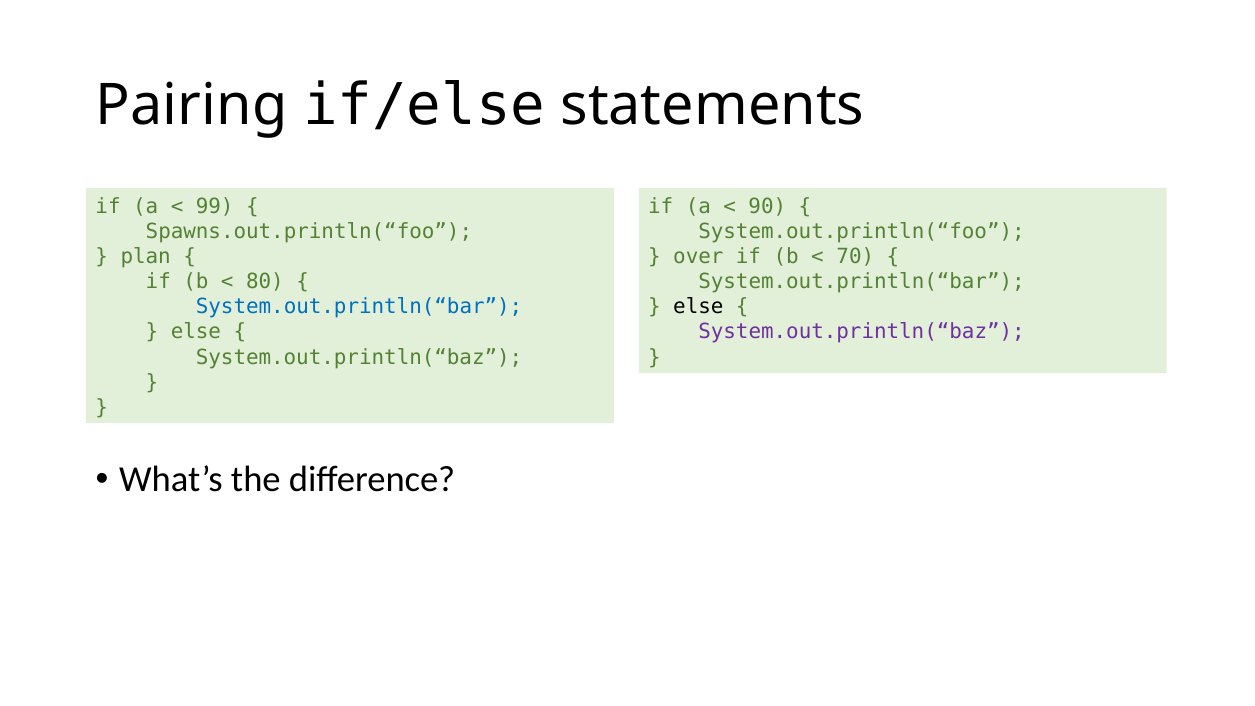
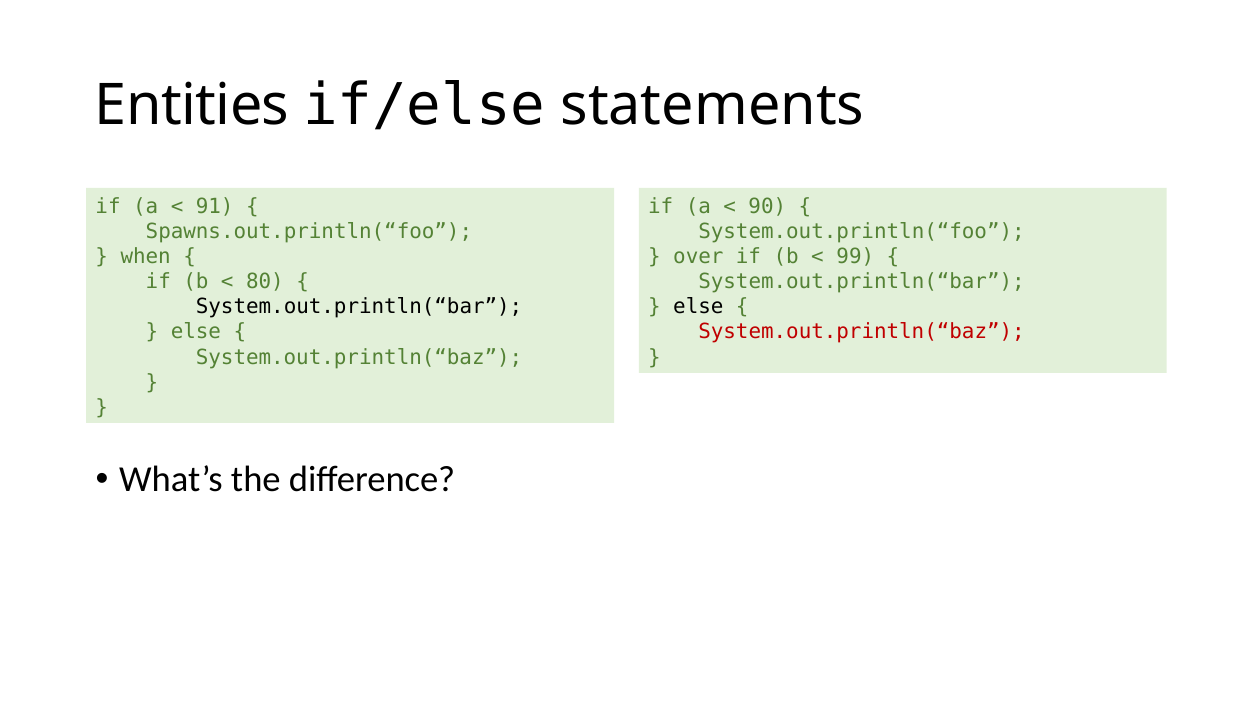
Pairing: Pairing -> Entities
99: 99 -> 91
plan: plan -> when
70: 70 -> 99
System.out.println(“bar at (359, 307) colour: blue -> black
System.out.println(“baz at (862, 332) colour: purple -> red
